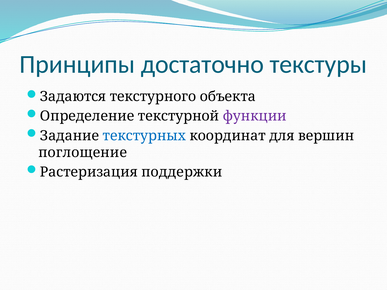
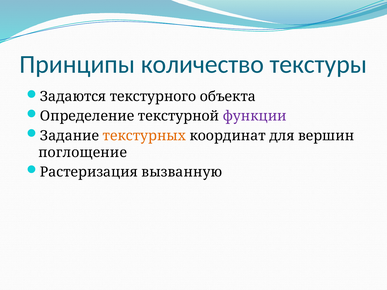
достаточно: достаточно -> количество
текстурных colour: blue -> orange
поддержки: поддержки -> вызванную
